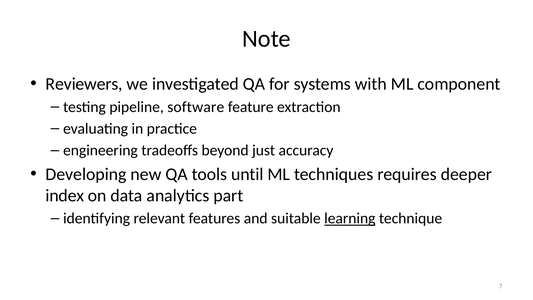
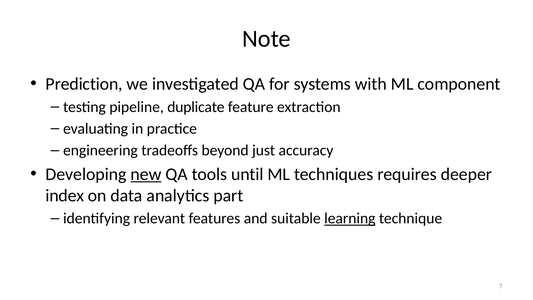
Reviewers: Reviewers -> Prediction
software: software -> duplicate
new underline: none -> present
